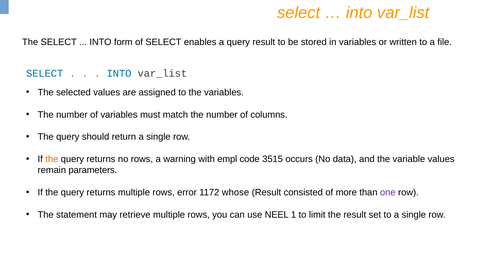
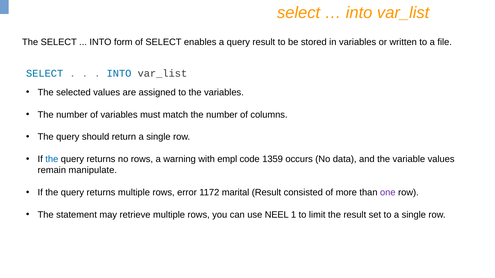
the at (52, 159) colour: orange -> blue
3515: 3515 -> 1359
parameters: parameters -> manipulate
whose: whose -> marital
